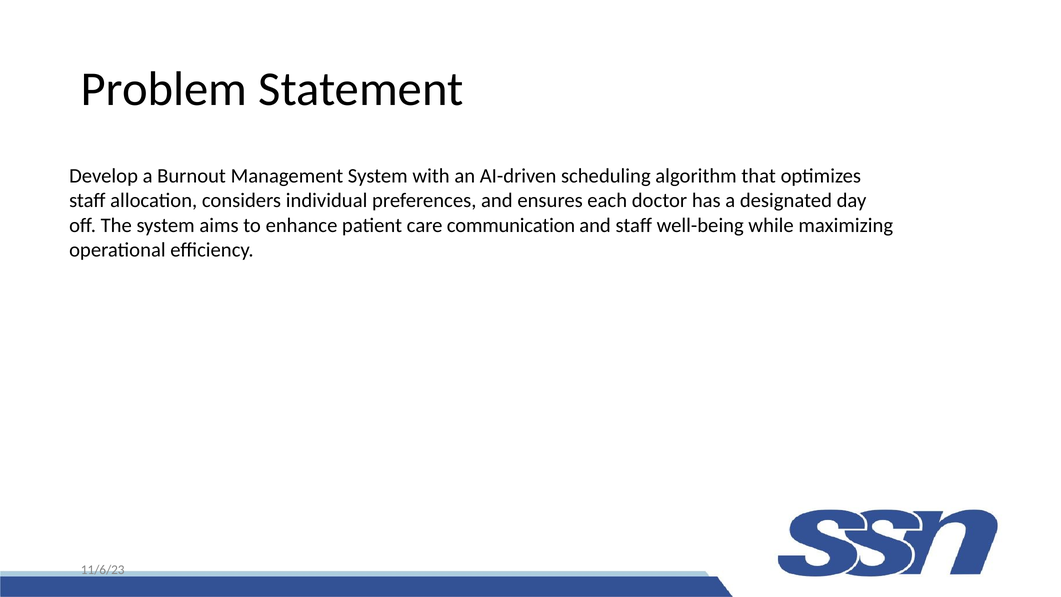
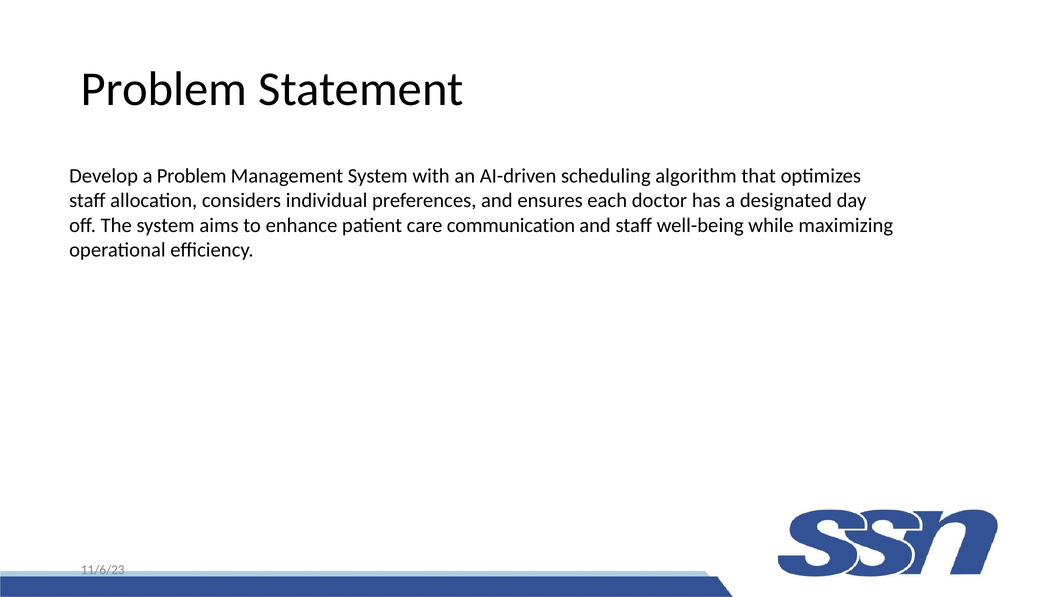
a Burnout: Burnout -> Problem
